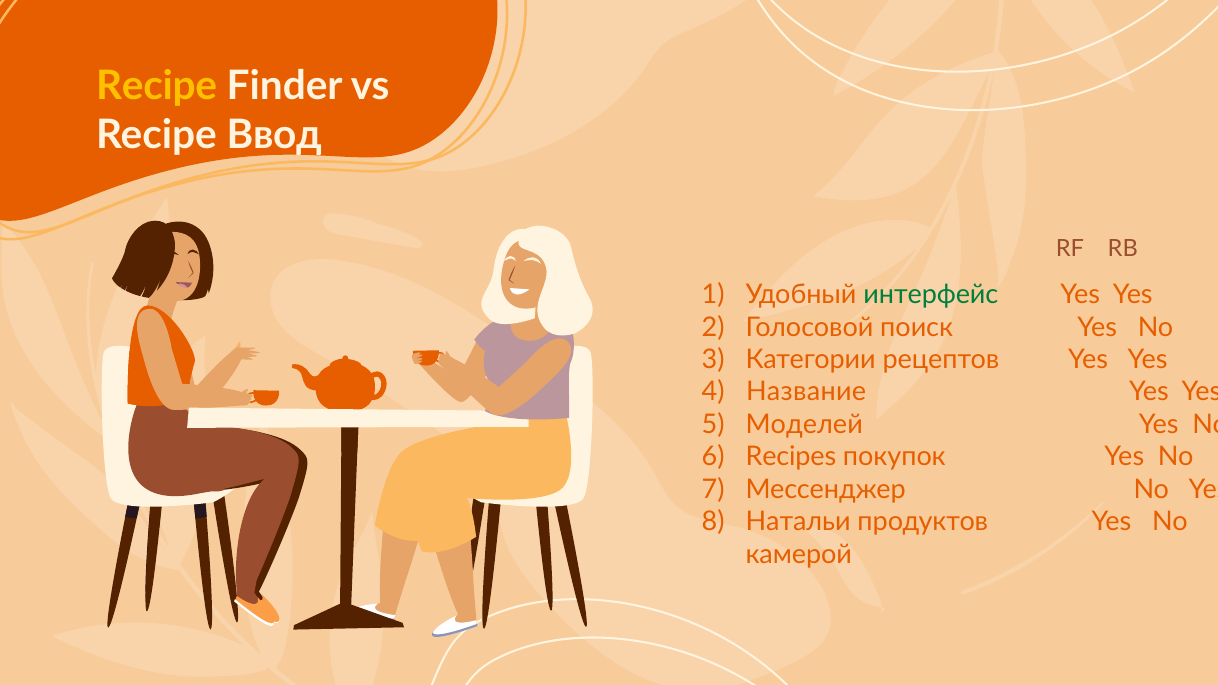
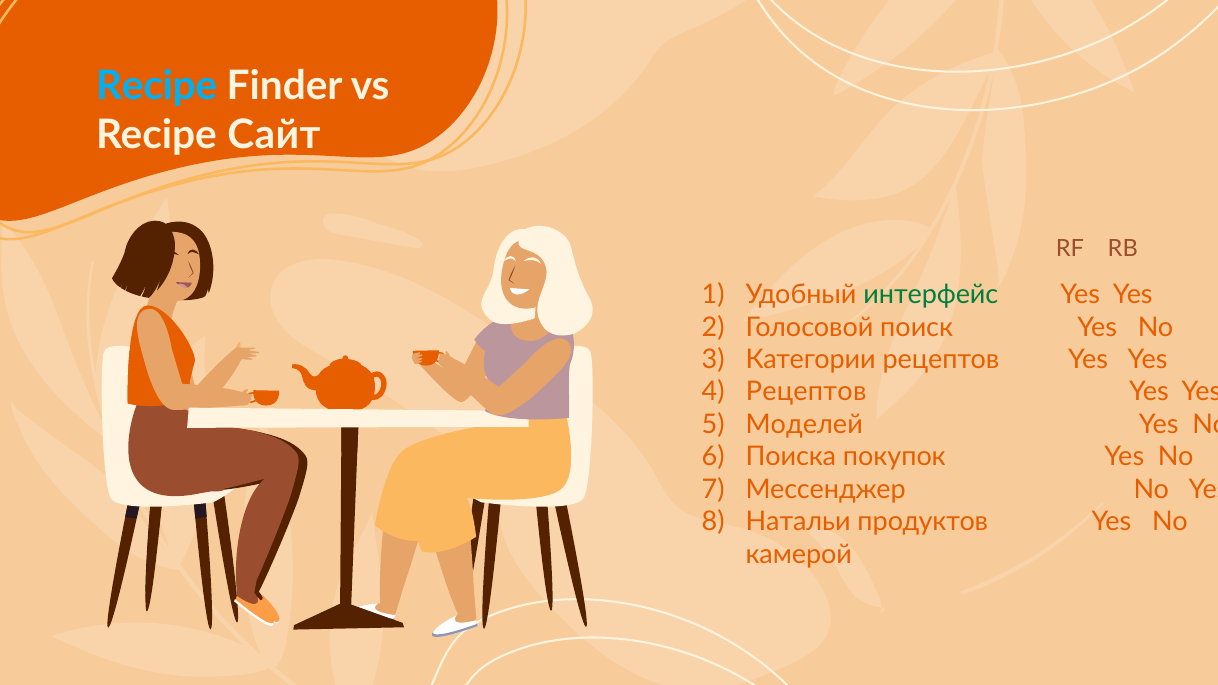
Recipe at (157, 86) colour: yellow -> light blue
Ввод: Ввод -> Сайт
Название at (806, 392): Название -> Рецептов
Recipes: Recipes -> Поиска
